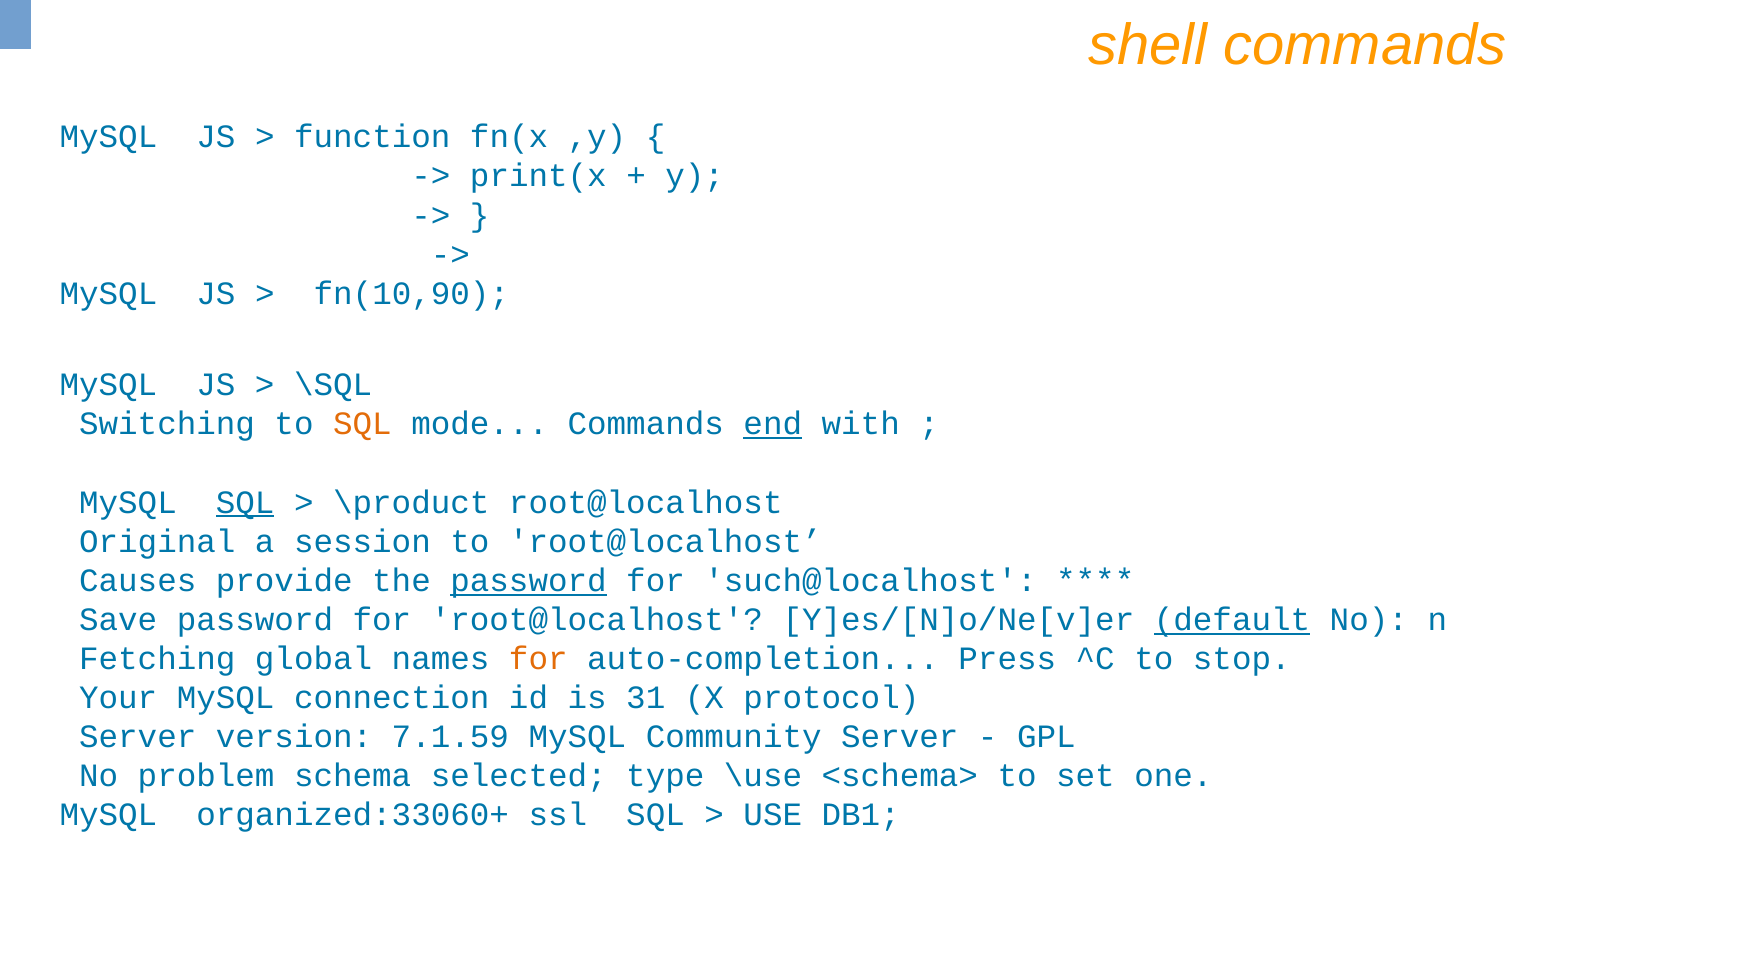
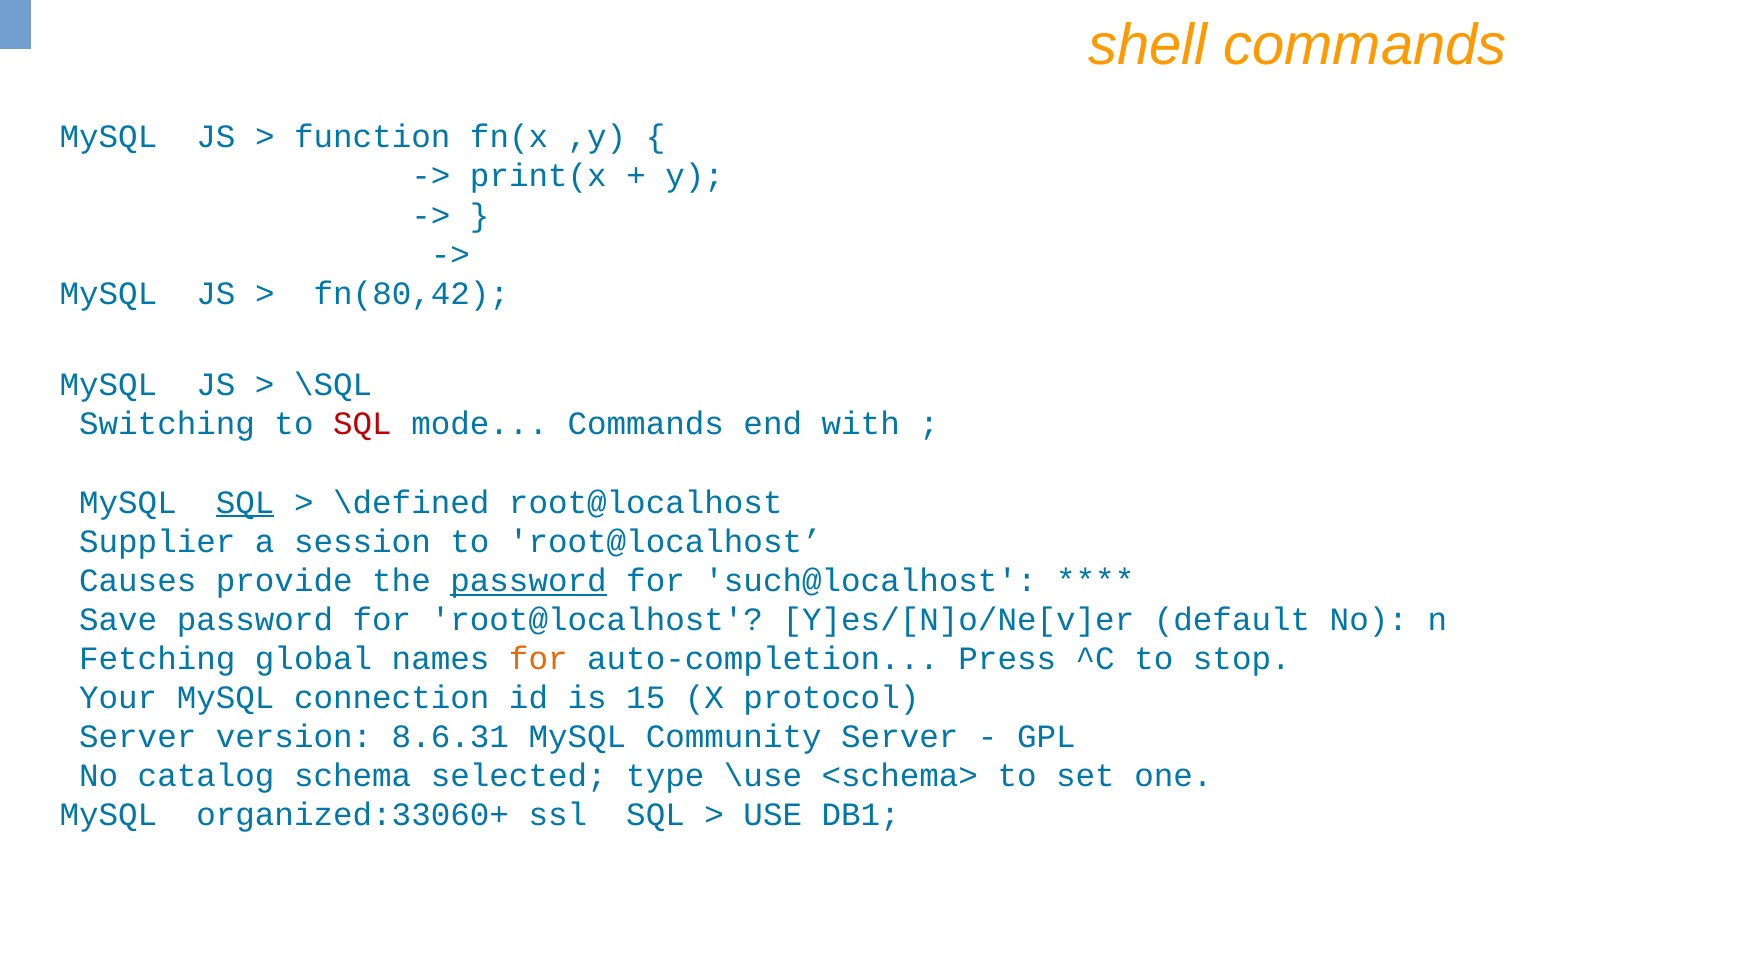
fn(10,90: fn(10,90 -> fn(80,42
SQL at (362, 424) colour: orange -> red
end underline: present -> none
\product: \product -> \defined
Original: Original -> Supplier
default underline: present -> none
31: 31 -> 15
7.1.59: 7.1.59 -> 8.6.31
problem: problem -> catalog
